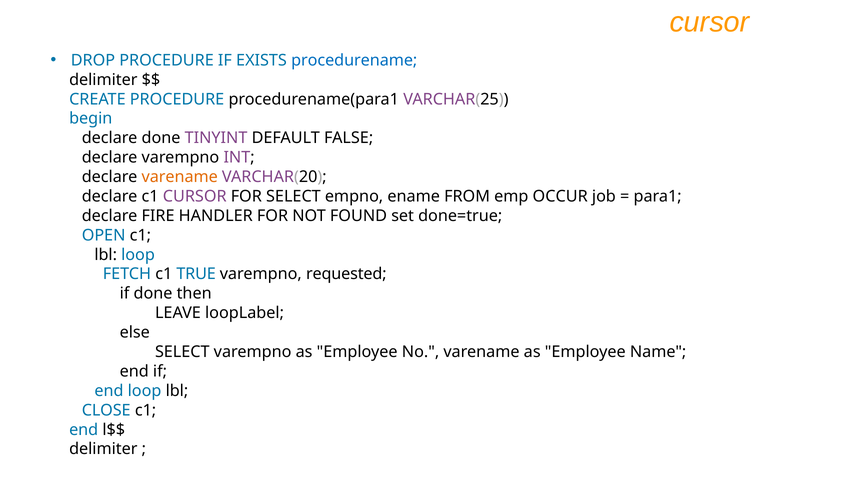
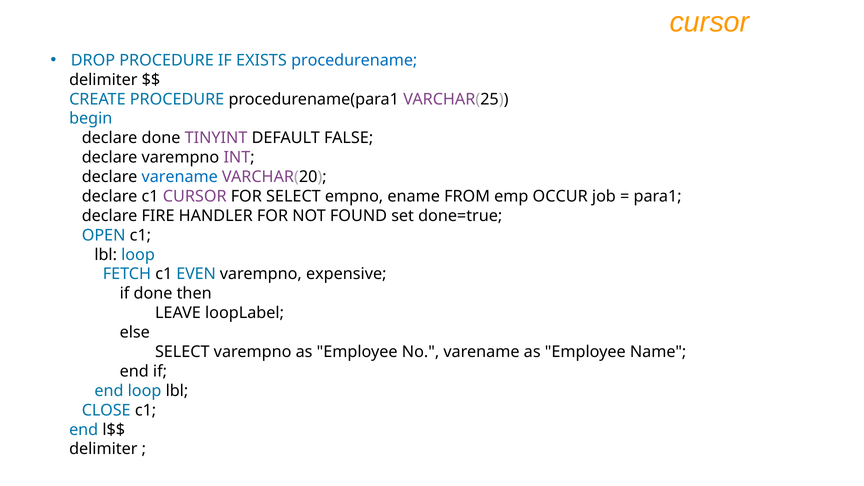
varename at (180, 177) colour: orange -> blue
TRUE: TRUE -> EVEN
requested: requested -> expensive
